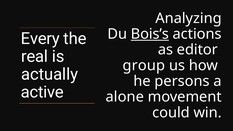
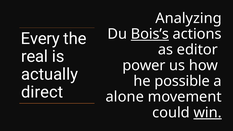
group: group -> power
persons: persons -> possible
active: active -> direct
win underline: none -> present
